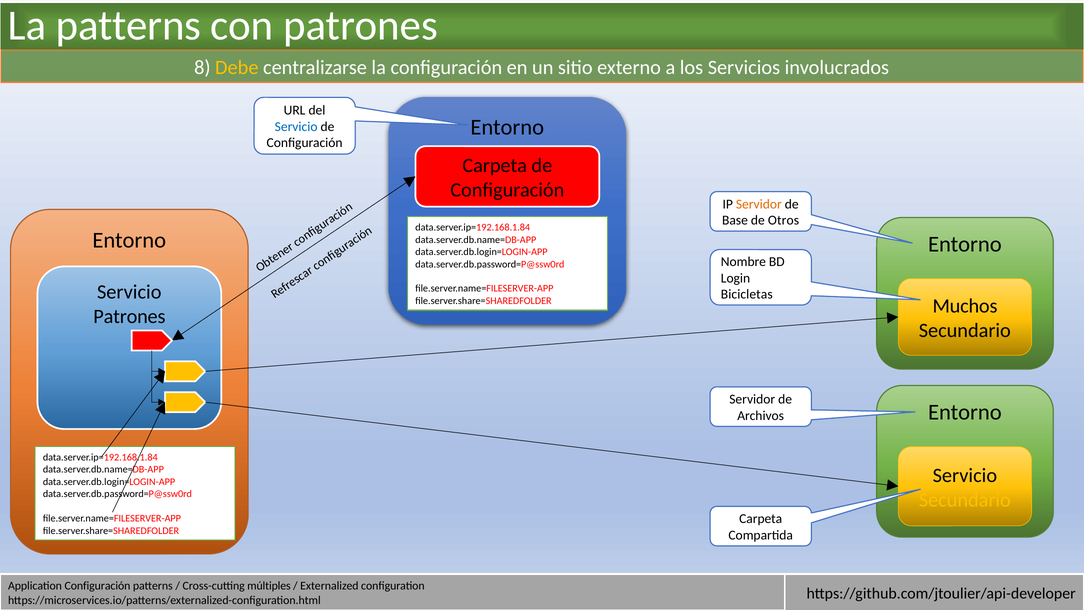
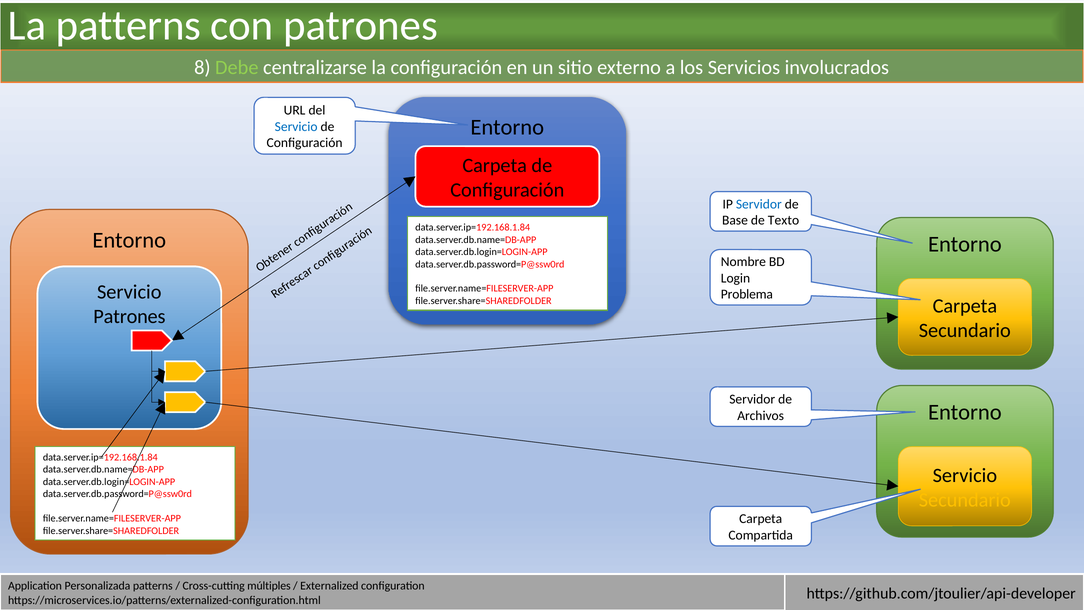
Debe colour: yellow -> light green
Servidor at (759, 204) colour: orange -> blue
Otros: Otros -> Texto
Bicicletas: Bicicletas -> Problema
Muchos at (965, 306): Muchos -> Carpeta
Application Configuración: Configuración -> Personalizada
